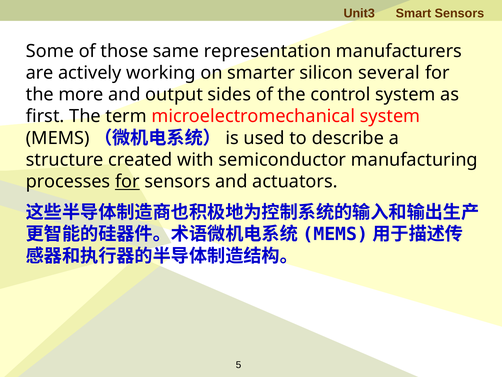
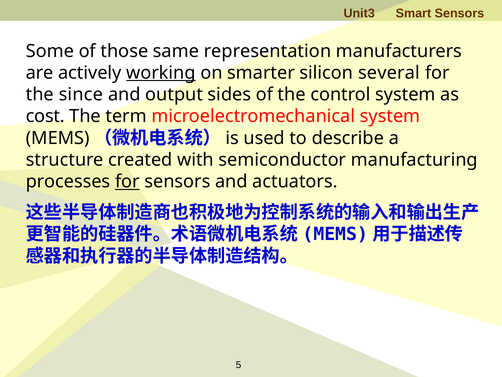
working underline: none -> present
more: more -> since
first: first -> cost
